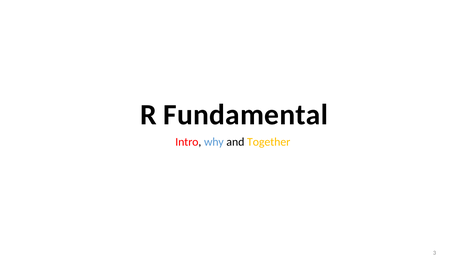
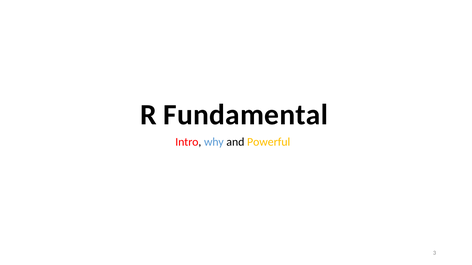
Together: Together -> Powerful
